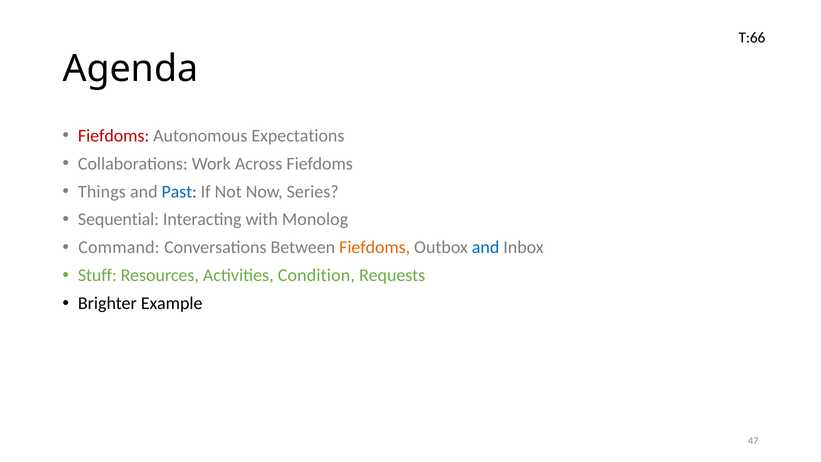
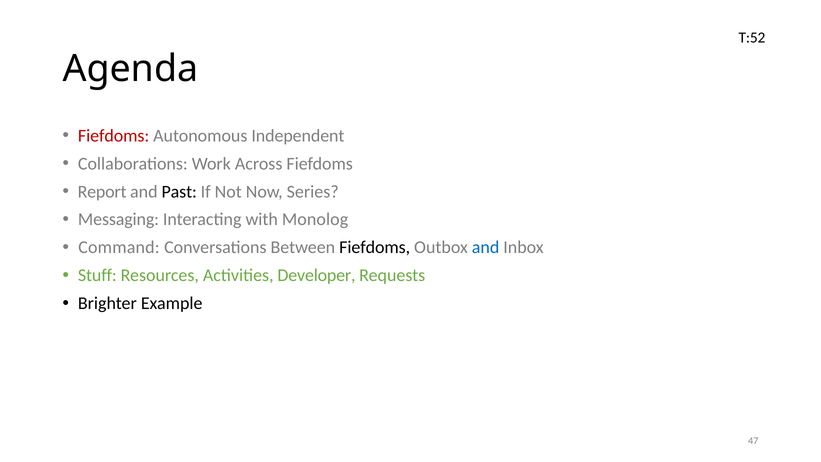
T:66: T:66 -> T:52
Expectations: Expectations -> Independent
Things: Things -> Report
Past colour: blue -> black
Sequential: Sequential -> Messaging
Fiefdoms at (375, 247) colour: orange -> black
Condition: Condition -> Developer
